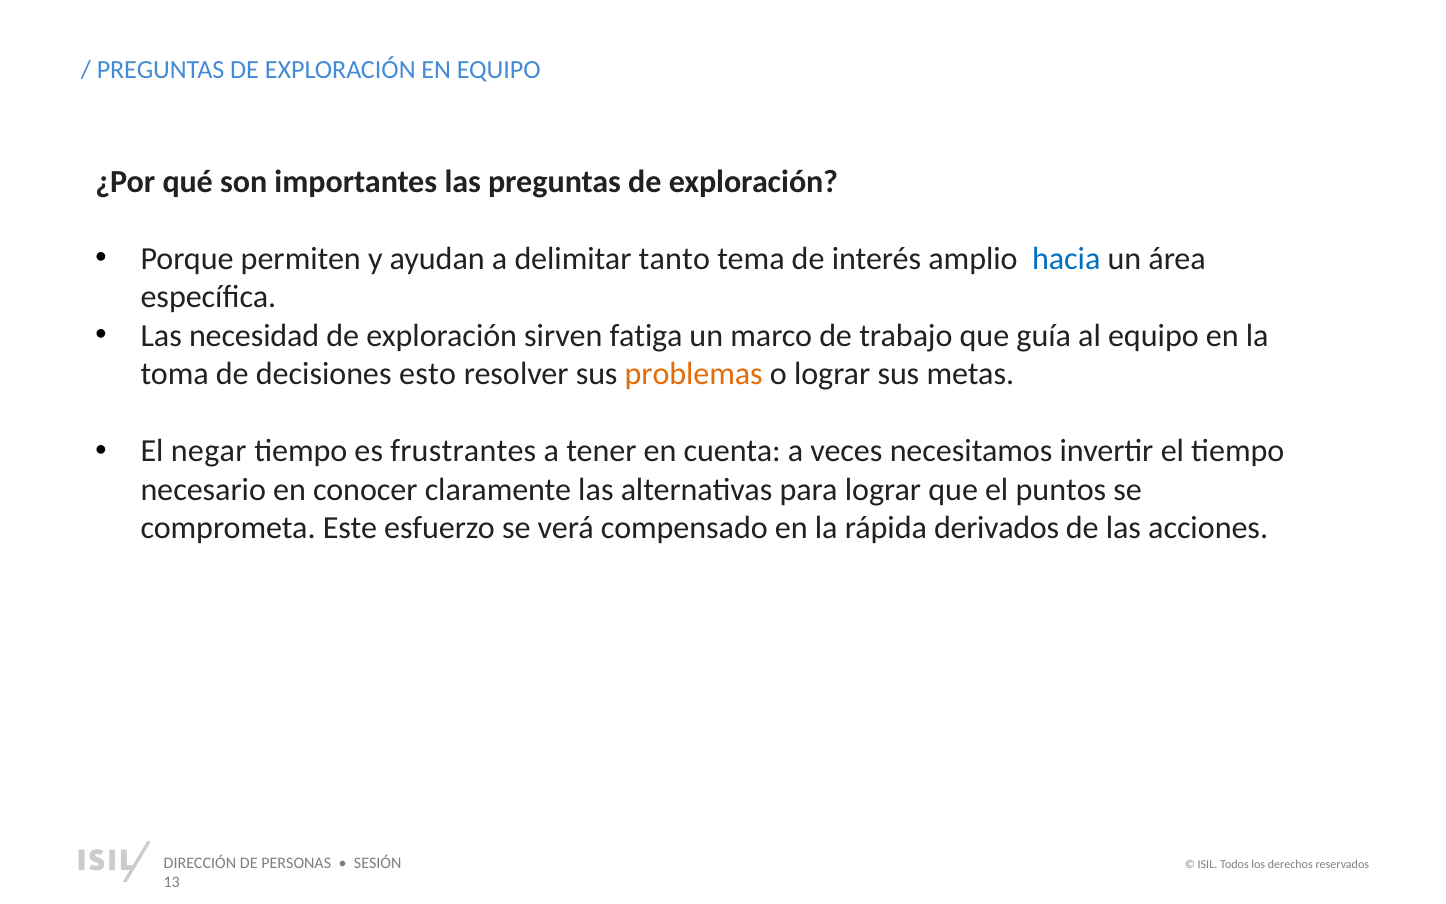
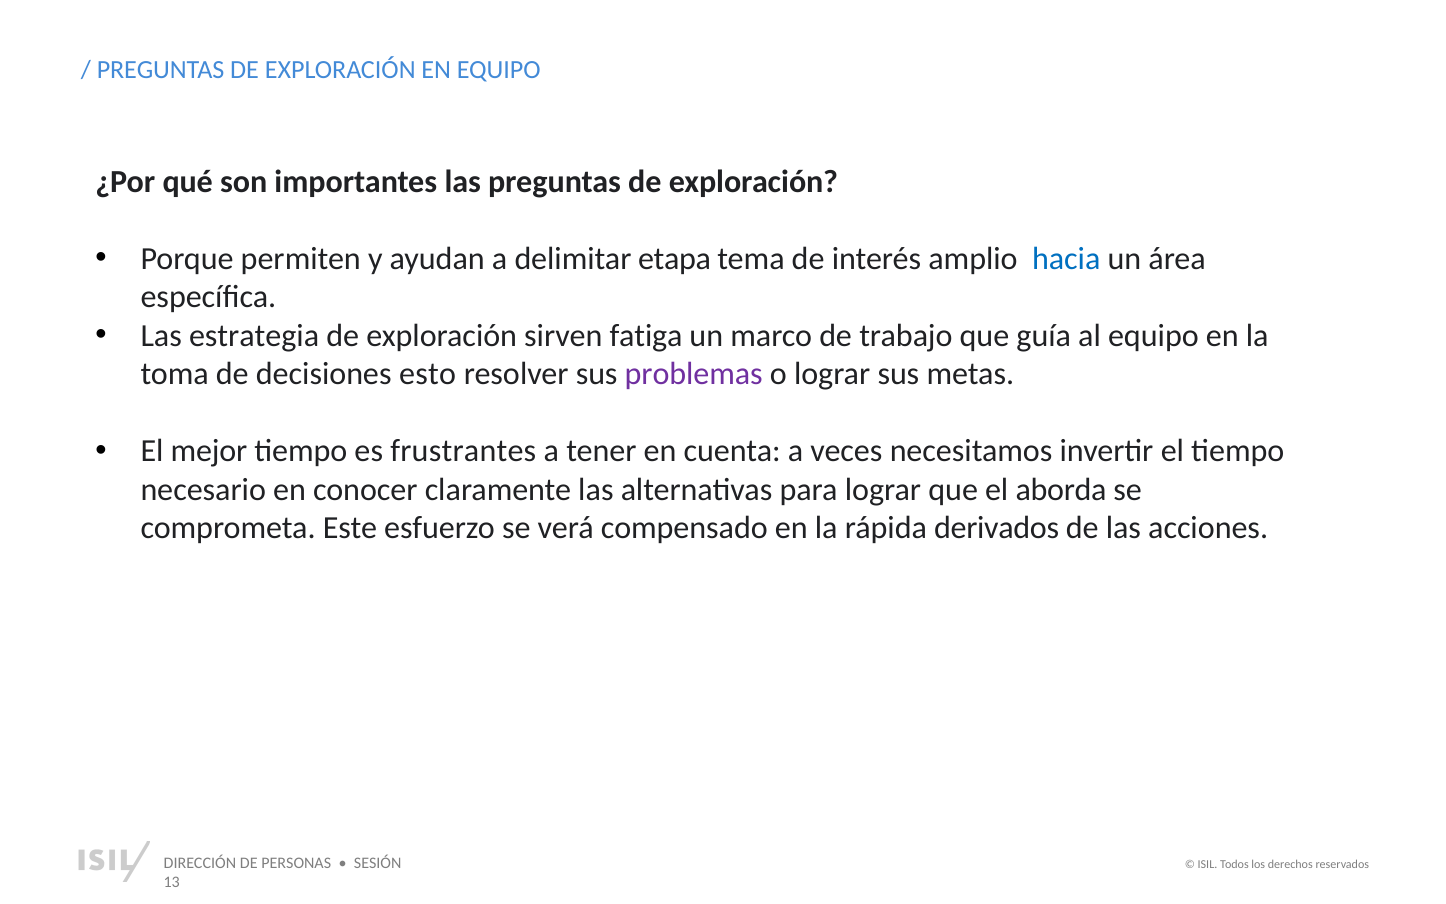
tanto: tanto -> etapa
necesidad: necesidad -> estrategia
problemas colour: orange -> purple
negar: negar -> mejor
puntos: puntos -> aborda
